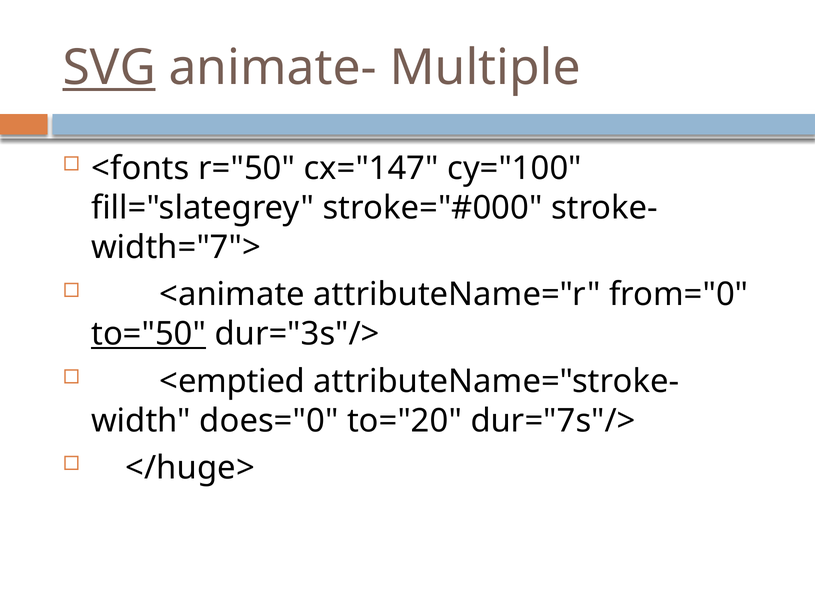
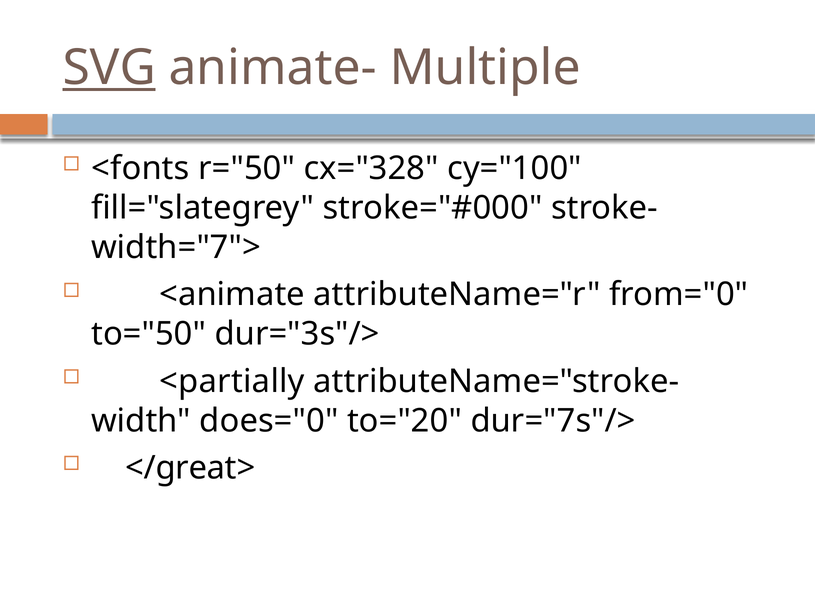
cx="147: cx="147 -> cx="328
to="50 underline: present -> none
<emptied: <emptied -> <partially
</huge>: </huge> -> </great>
